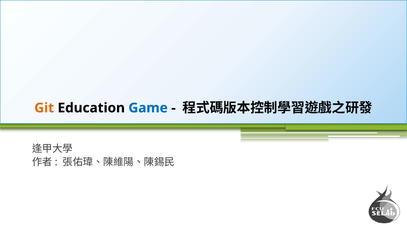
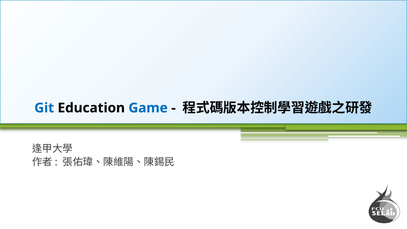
Git colour: orange -> blue
